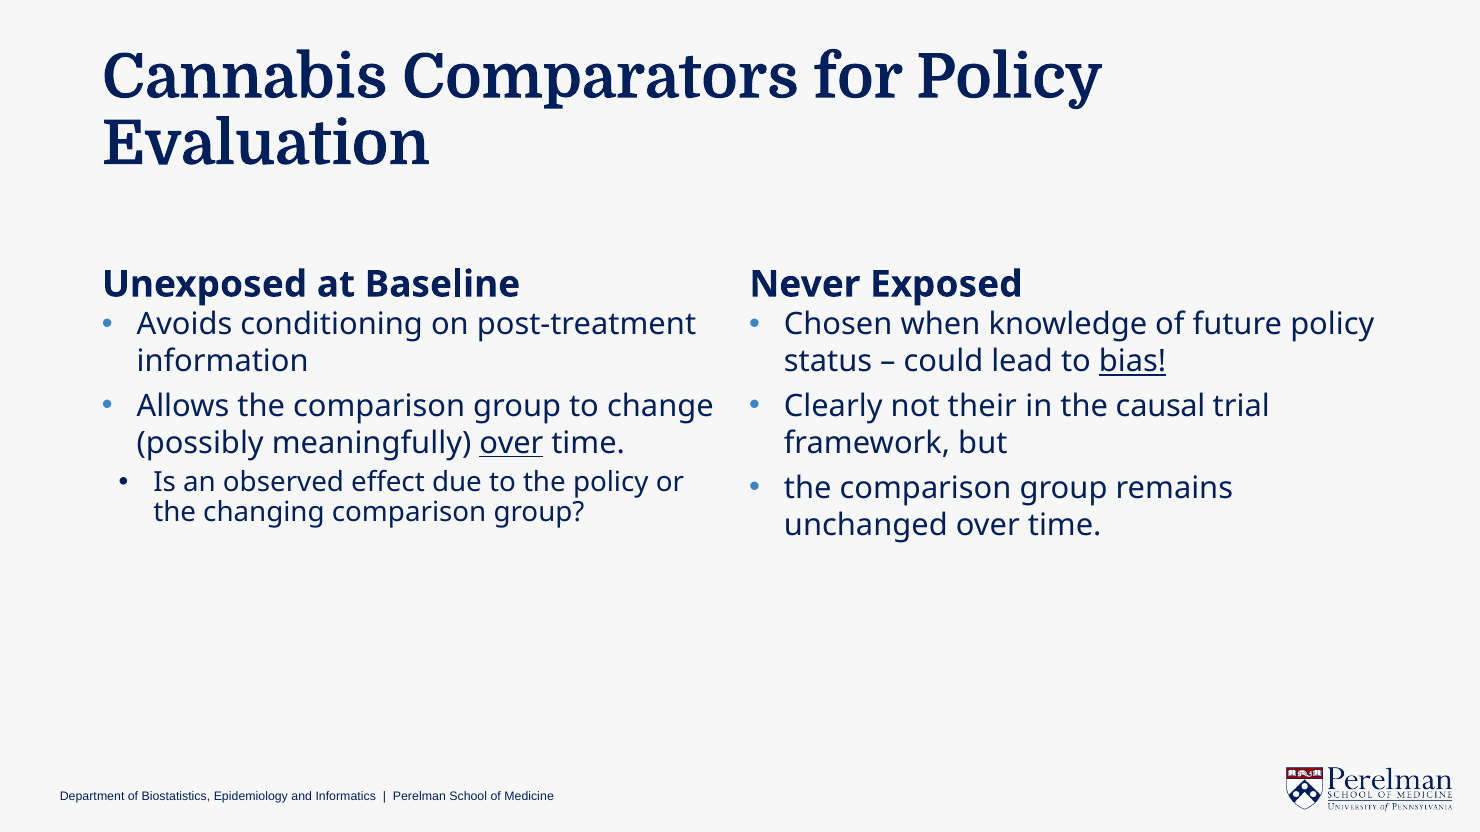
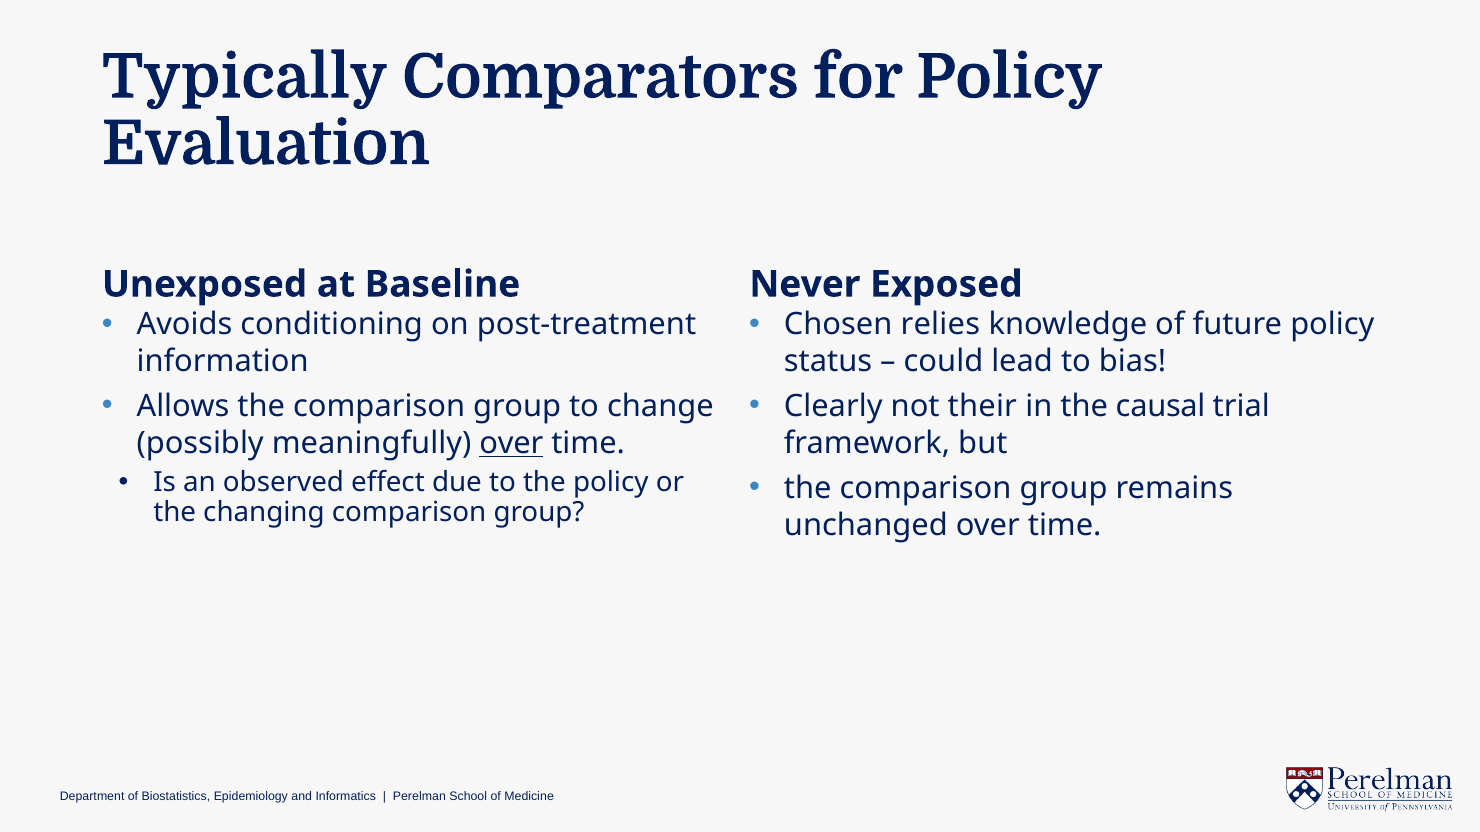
Cannabis: Cannabis -> Typically
when: when -> relies
bias underline: present -> none
